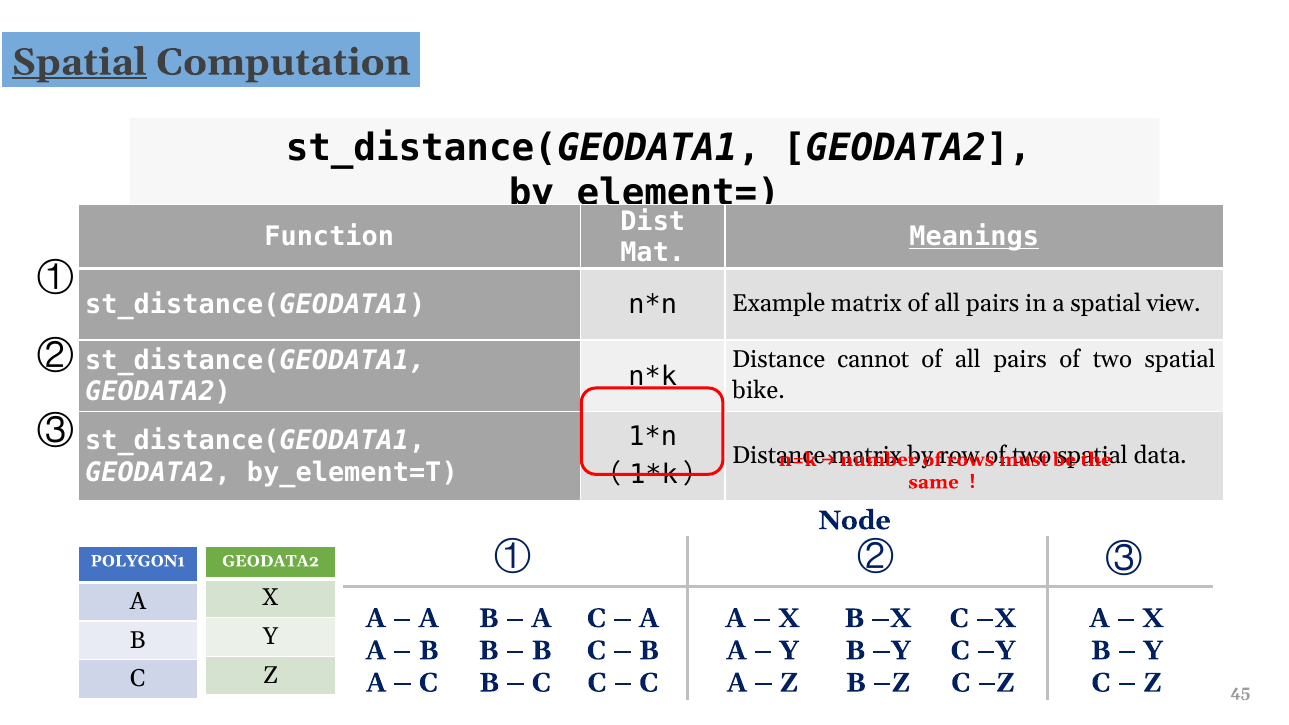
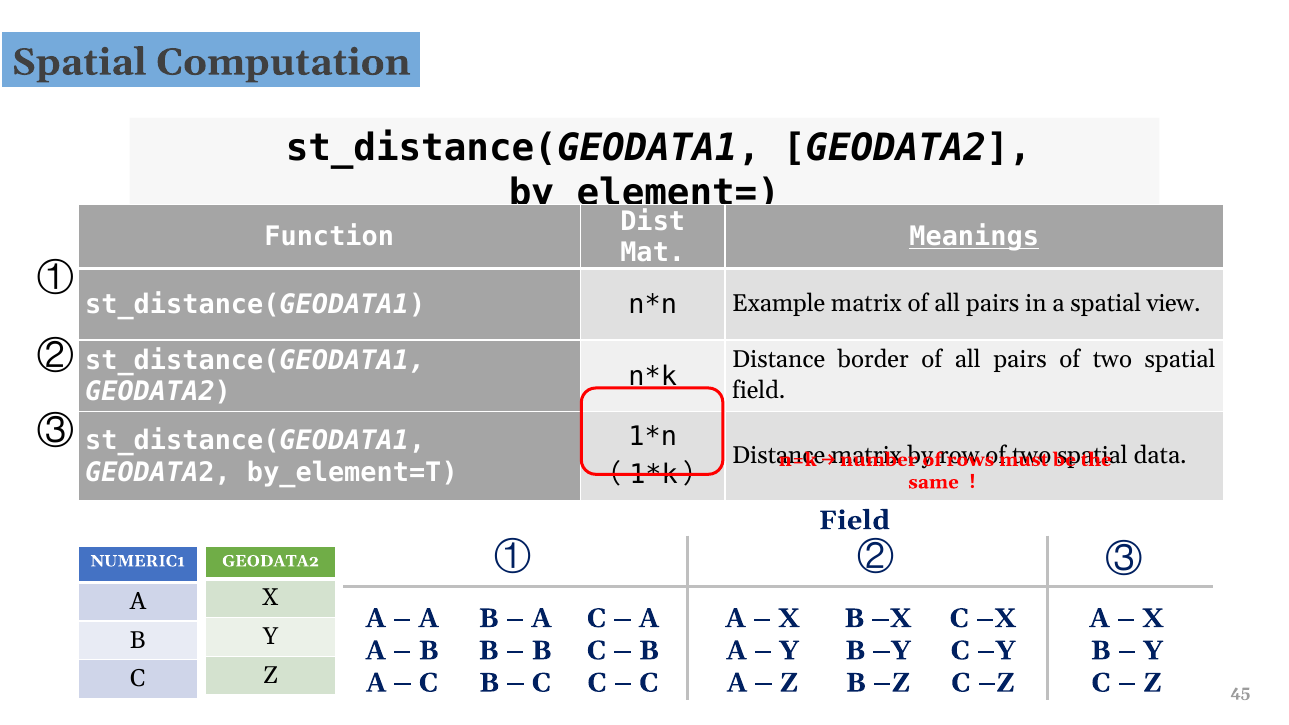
Spatial at (79, 62) underline: present -> none
cannot: cannot -> border
bike at (759, 390): bike -> field
Node at (855, 520): Node -> Field
POLYGON1: POLYGON1 -> NUMERIC1
